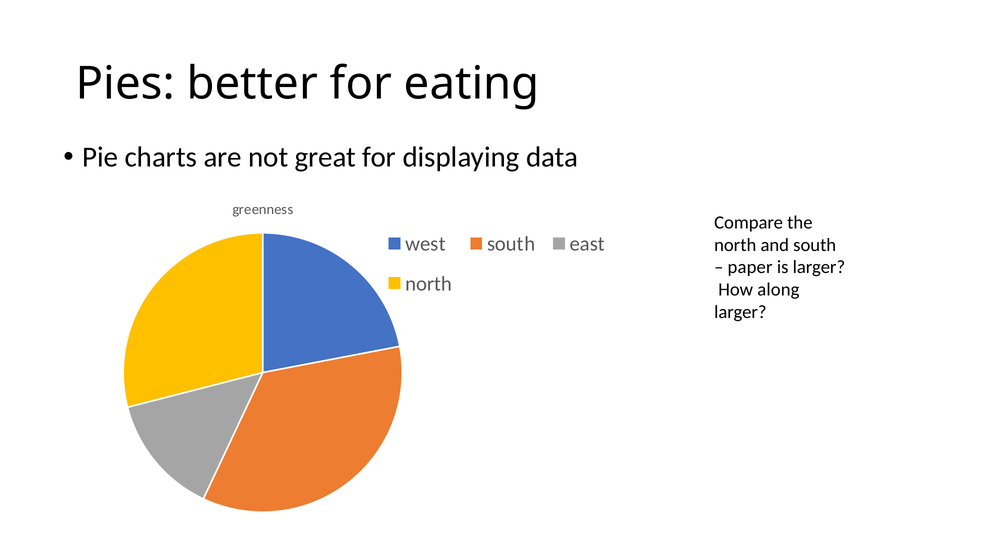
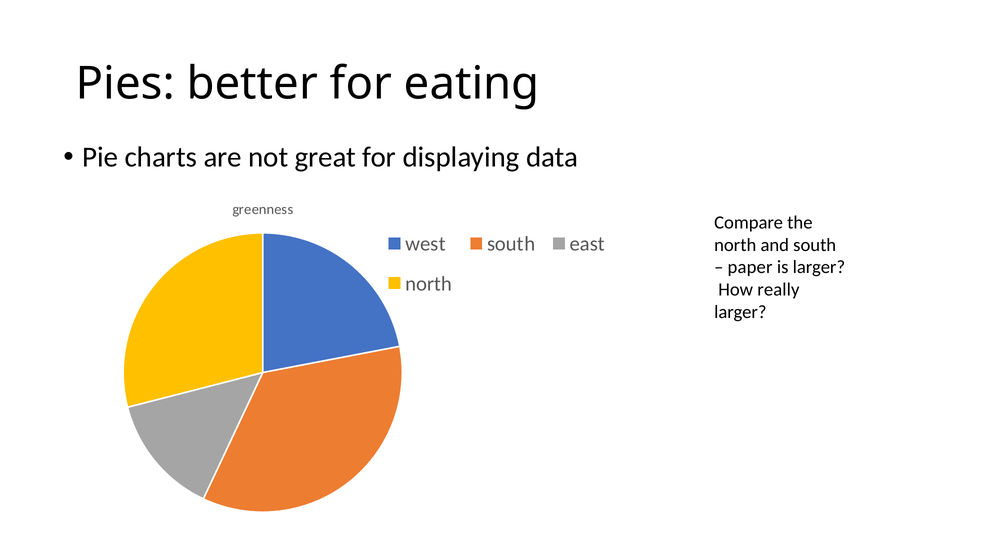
along: along -> really
